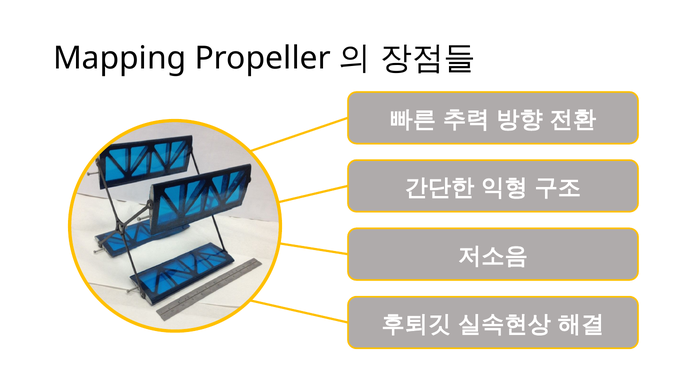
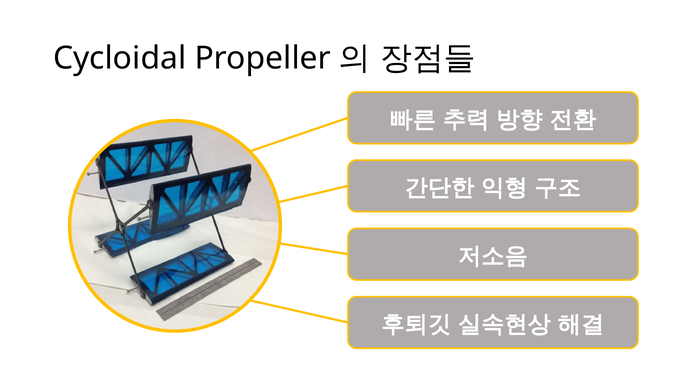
Mapping: Mapping -> Cycloidal
